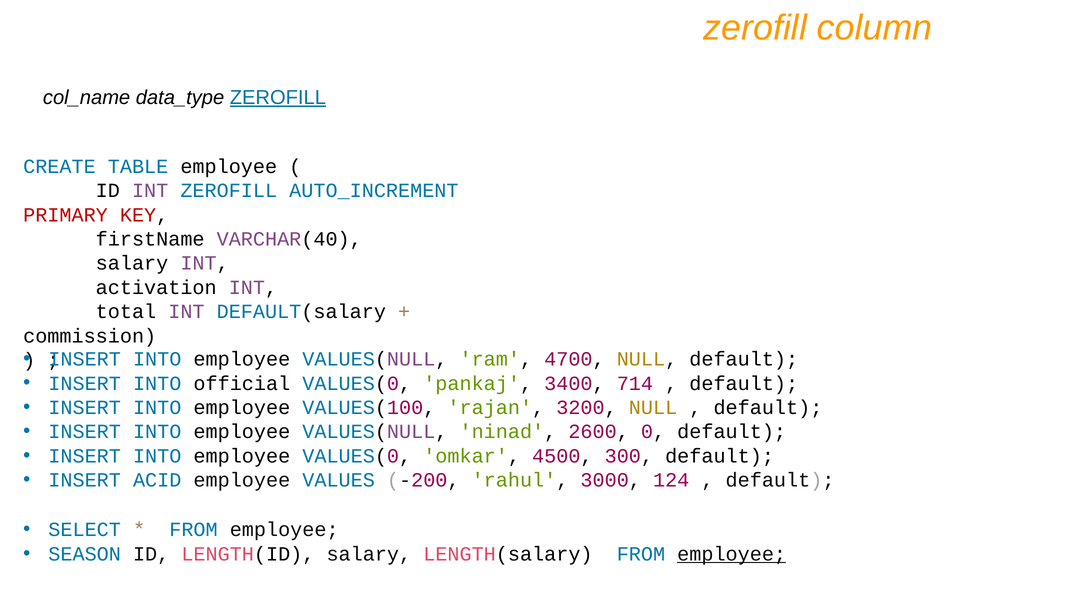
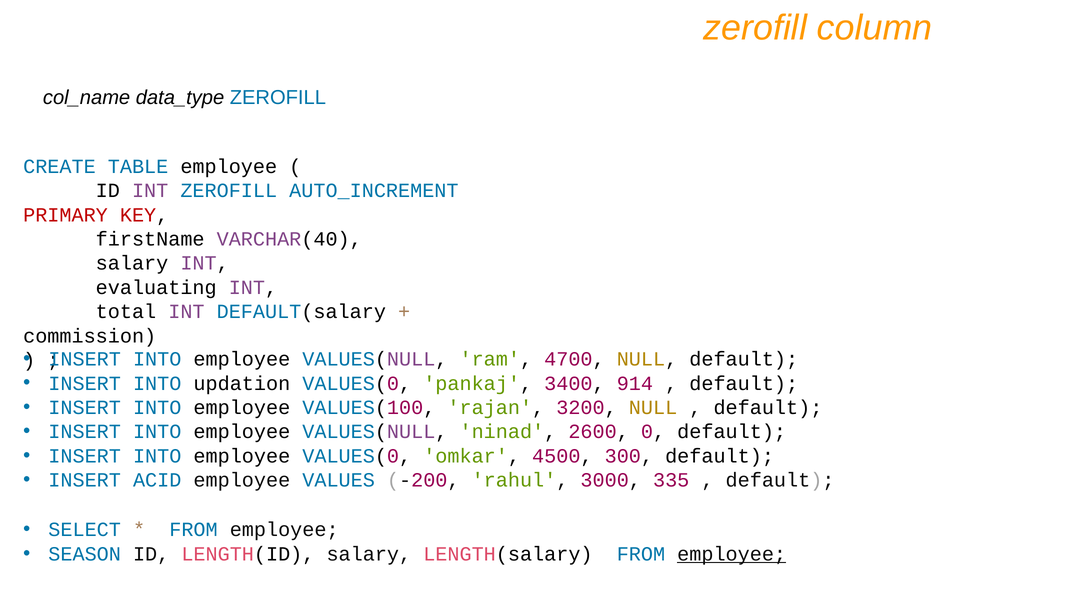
ZEROFILL at (278, 98) underline: present -> none
activation: activation -> evaluating
official: official -> updation
714: 714 -> 914
124: 124 -> 335
